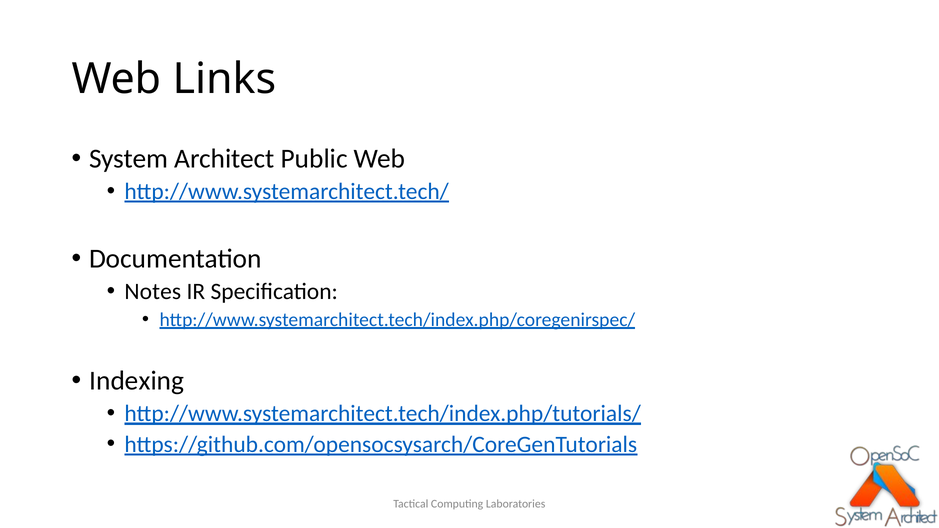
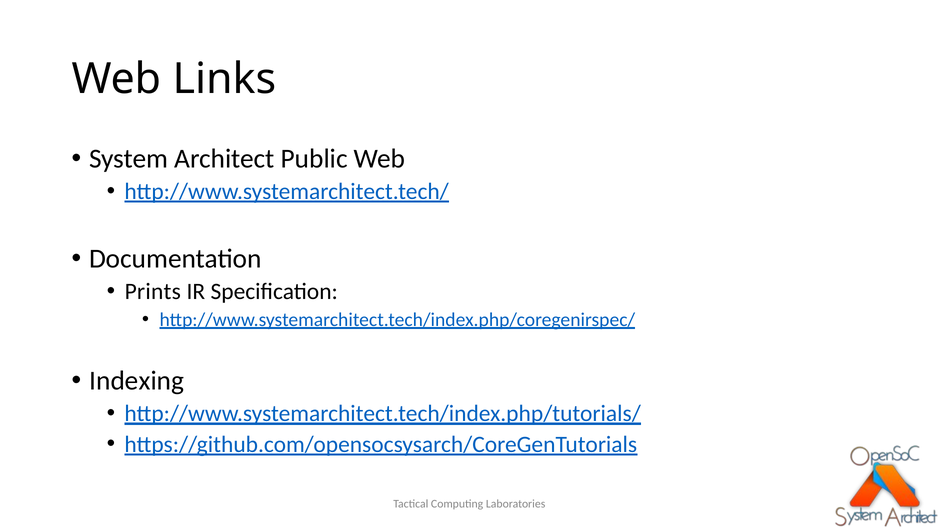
Notes: Notes -> Prints
